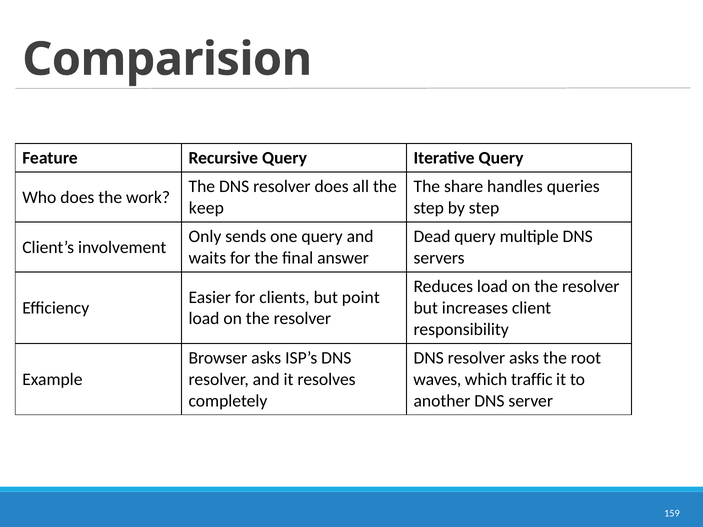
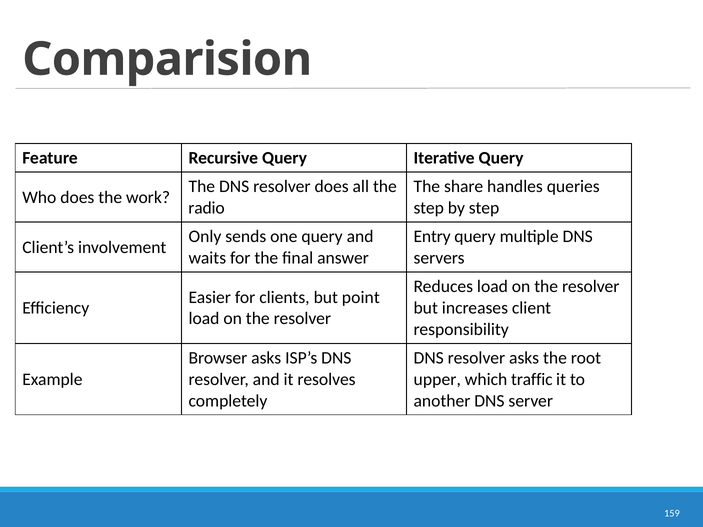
keep: keep -> radio
Dead: Dead -> Entry
waves: waves -> upper
